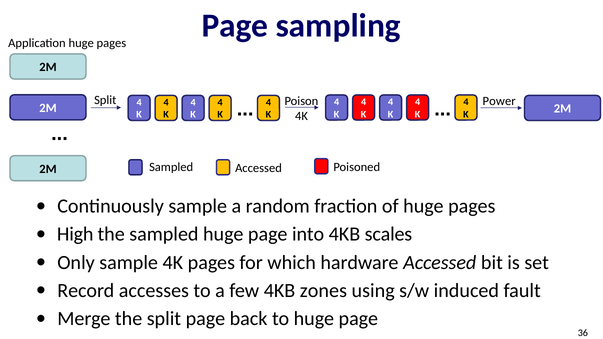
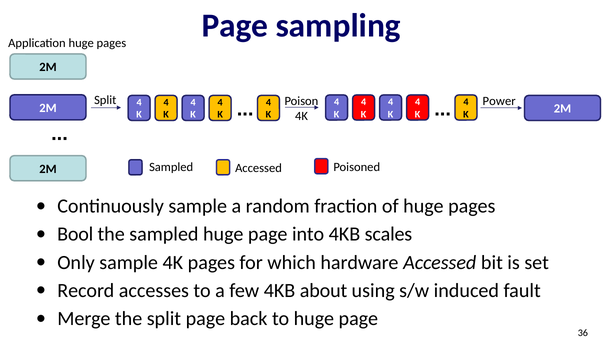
High: High -> Bool
zones: zones -> about
